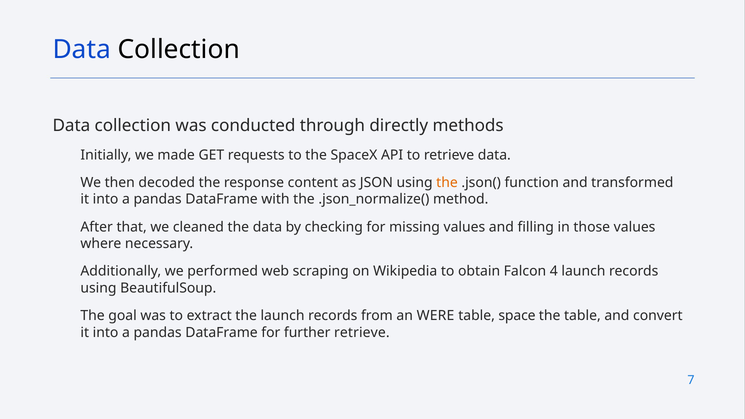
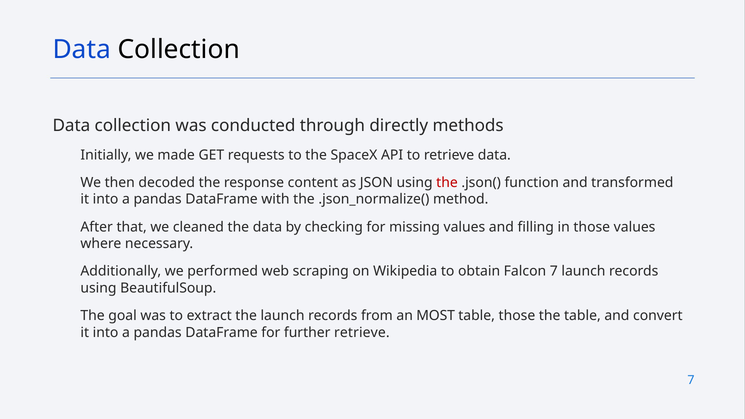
the at (447, 183) colour: orange -> red
Falcon 4: 4 -> 7
WERE: WERE -> MOST
table space: space -> those
